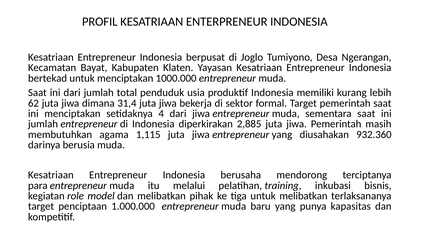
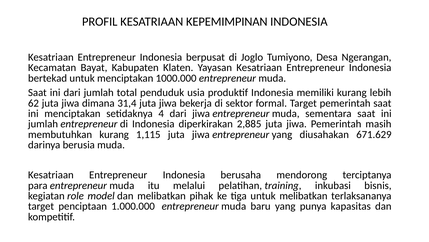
ENTERPRENEUR: ENTERPRENEUR -> KEPEMIMPINAN
membutuhkan agama: agama -> kurang
932.360: 932.360 -> 671.629
